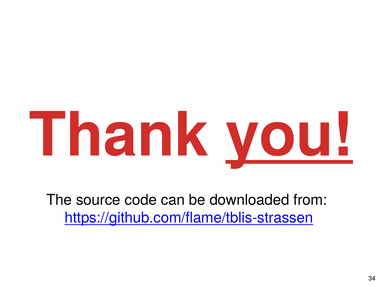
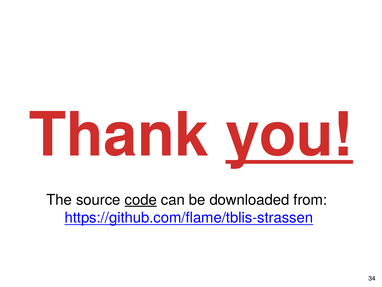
code underline: none -> present
